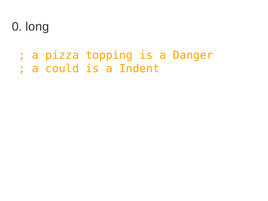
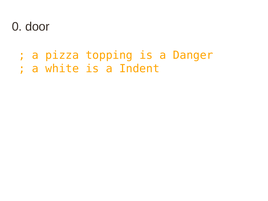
long: long -> door
could: could -> white
